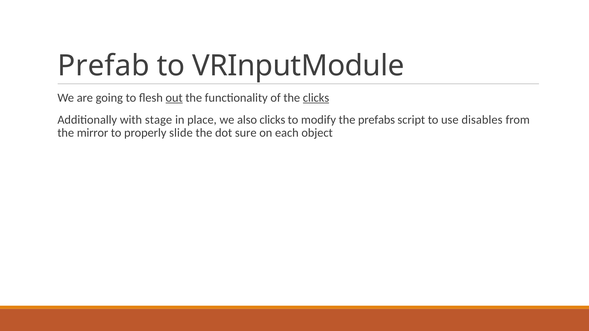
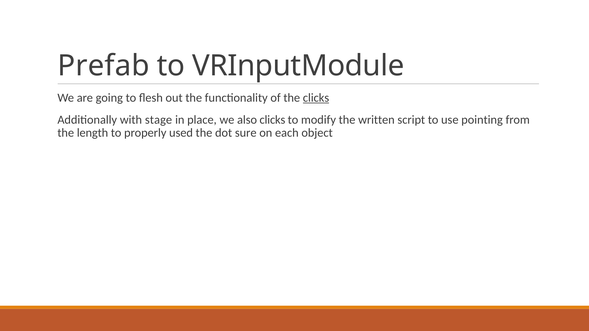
out underline: present -> none
prefabs: prefabs -> written
disables: disables -> pointing
mirror: mirror -> length
slide: slide -> used
